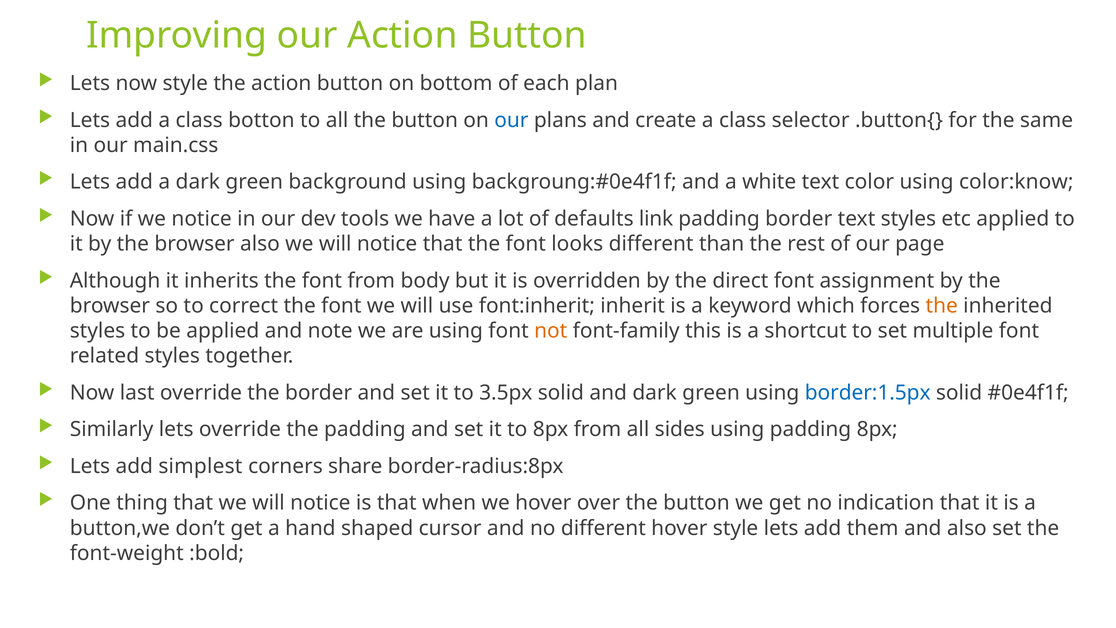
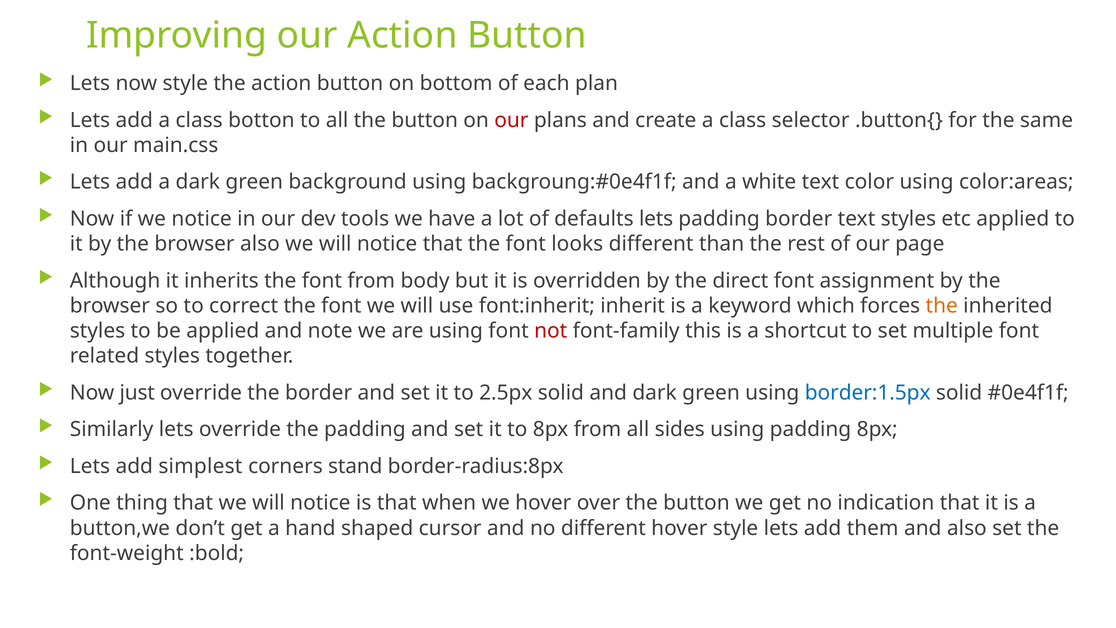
our at (511, 120) colour: blue -> red
color:know: color:know -> color:areas
defaults link: link -> lets
not colour: orange -> red
last: last -> just
3.5px: 3.5px -> 2.5px
share: share -> stand
